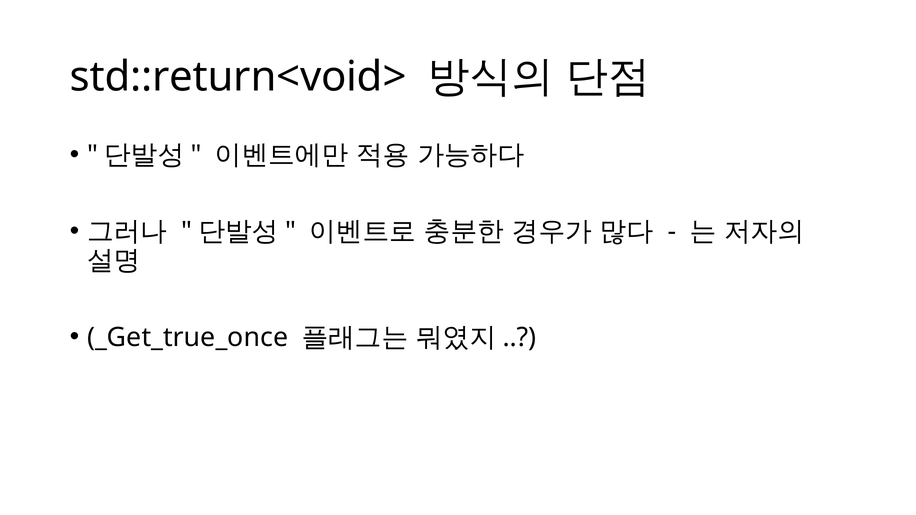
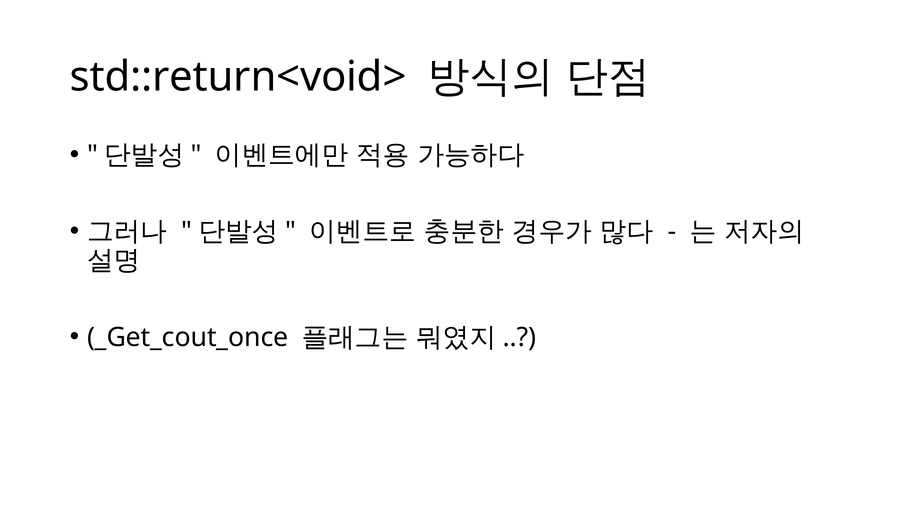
_Get_true_once: _Get_true_once -> _Get_cout_once
